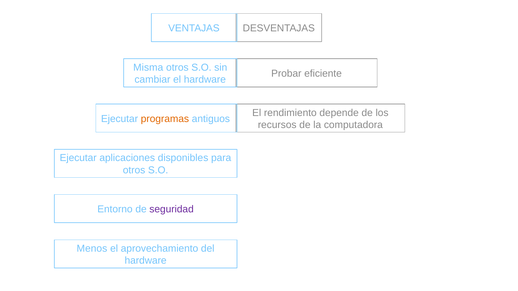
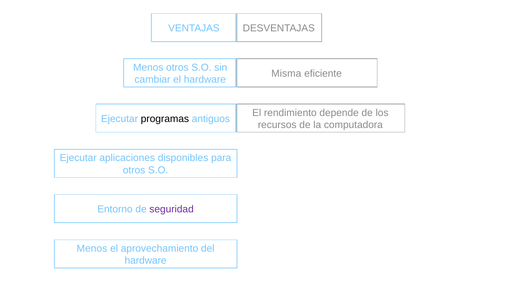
Misma at (148, 68): Misma -> Menos
Probar: Probar -> Misma
programas colour: orange -> black
